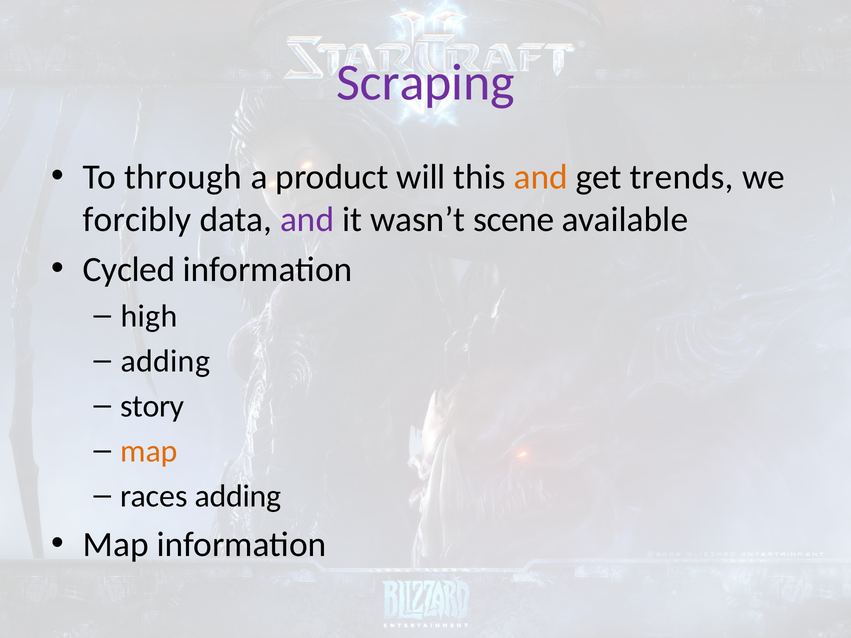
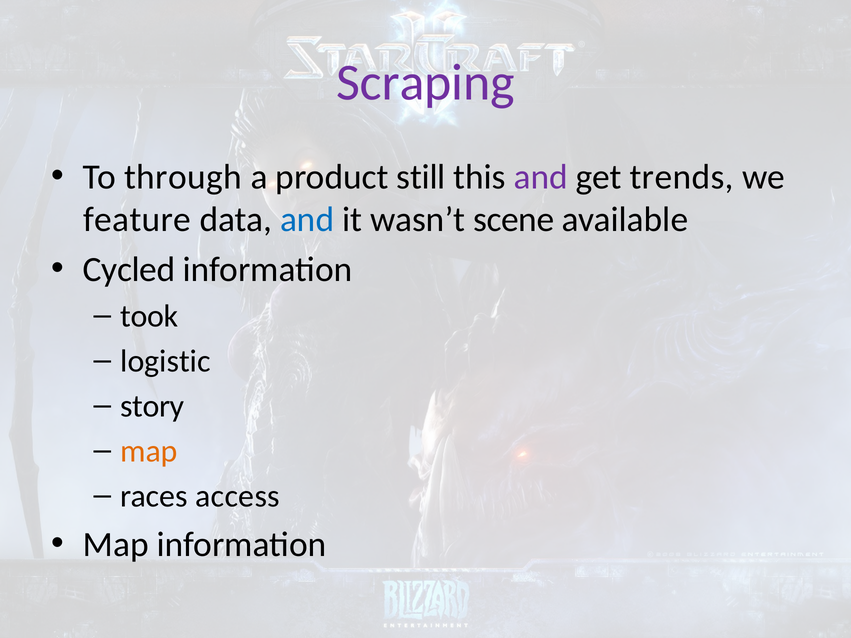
will: will -> still
and at (541, 177) colour: orange -> purple
forcibly: forcibly -> feature
and at (307, 219) colour: purple -> blue
high: high -> took
adding at (165, 361): adding -> logistic
races adding: adding -> access
